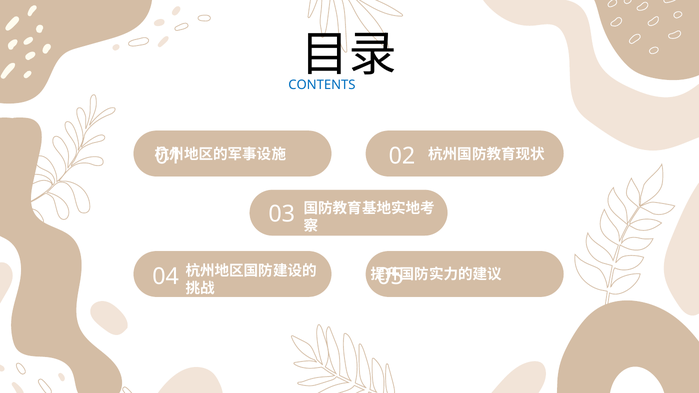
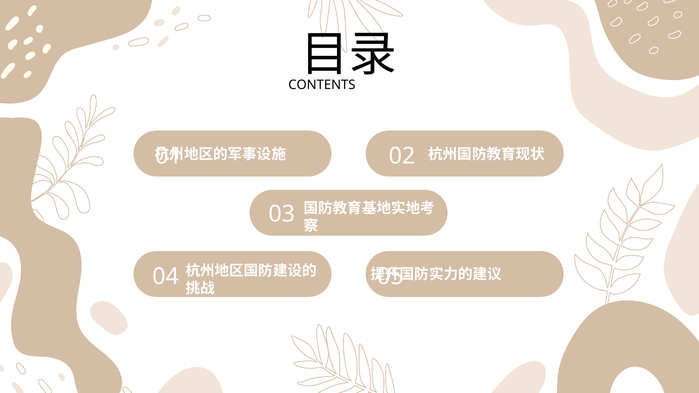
CONTENTS colour: blue -> black
